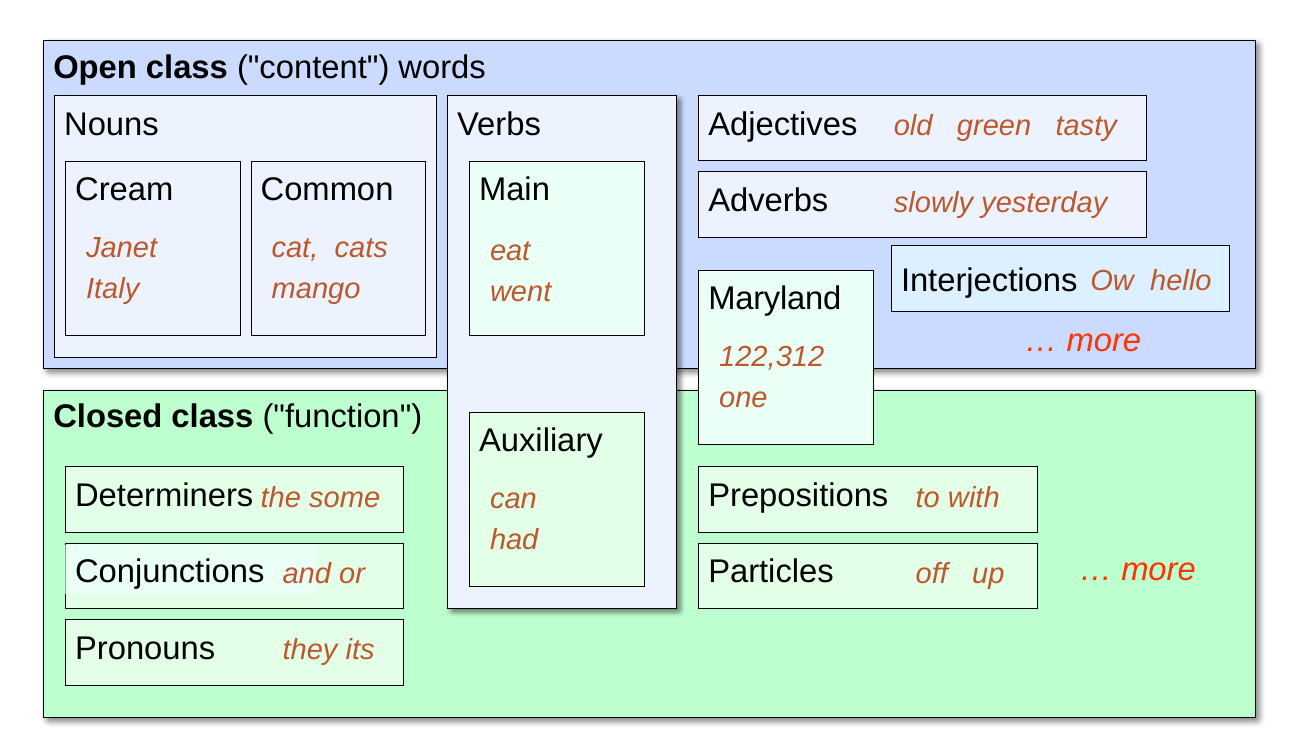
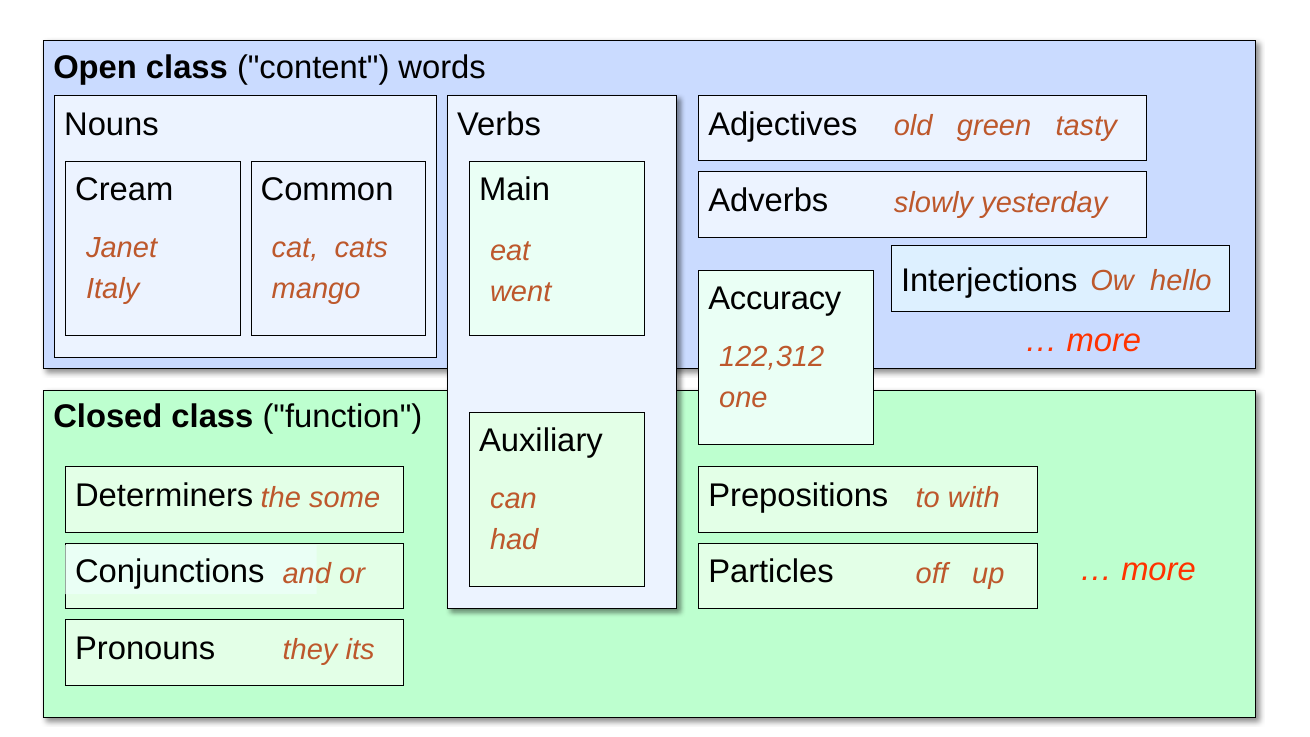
Maryland: Maryland -> Accuracy
